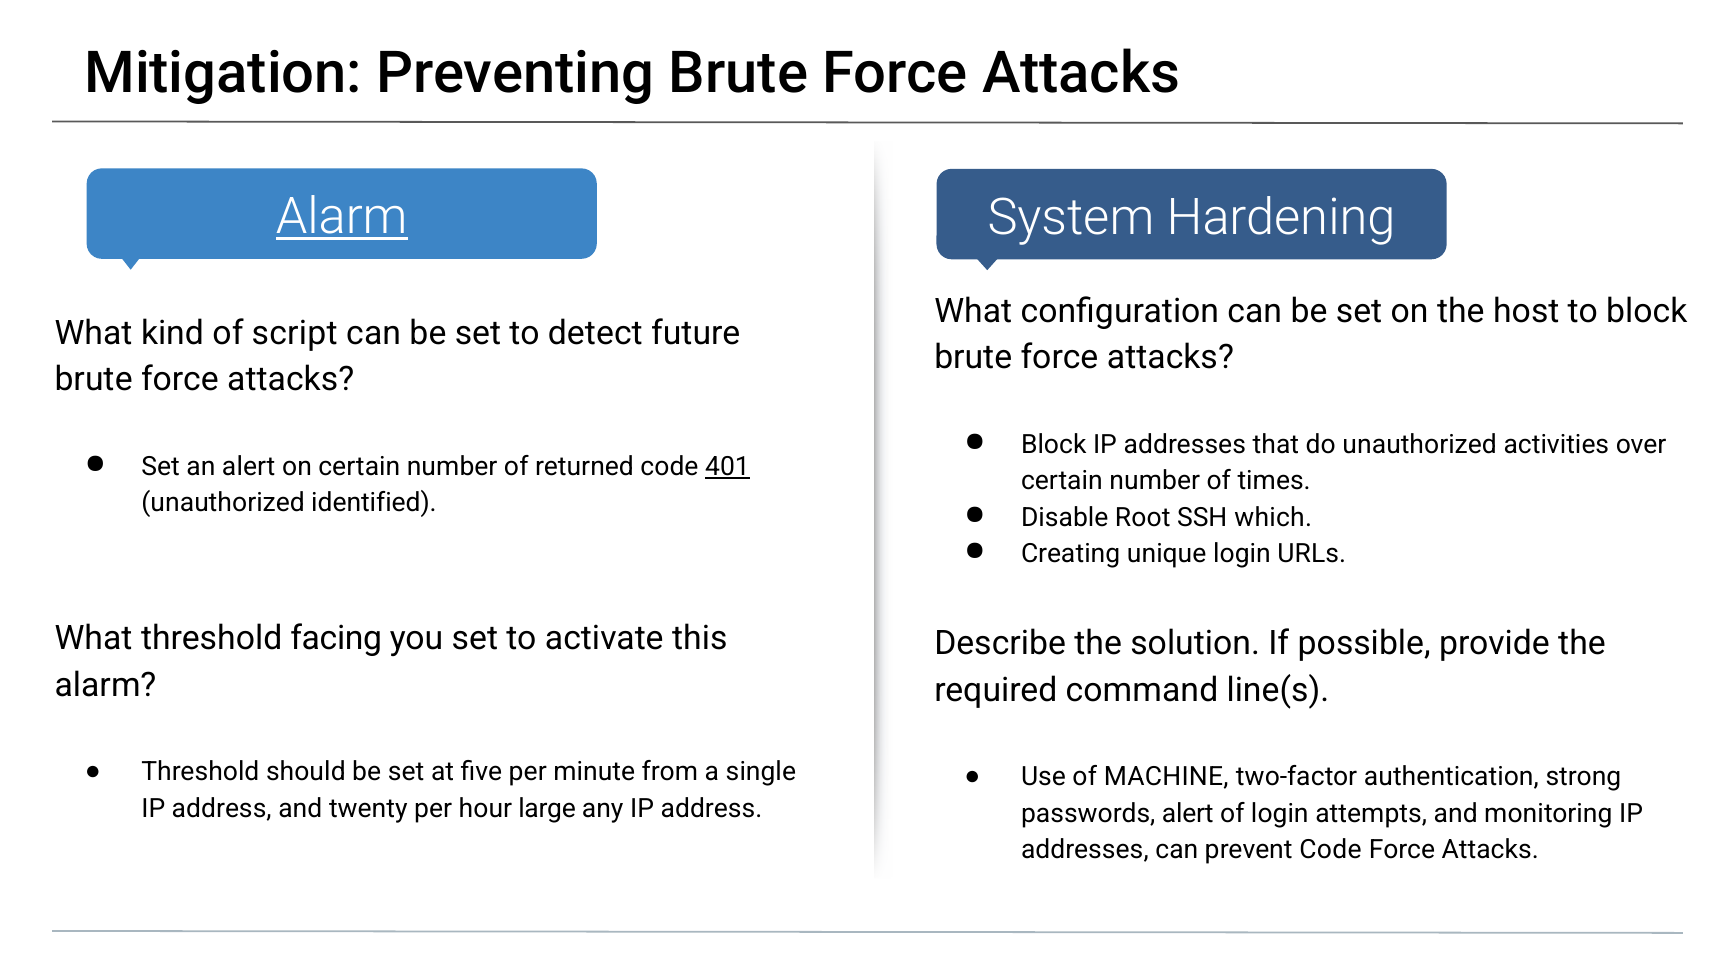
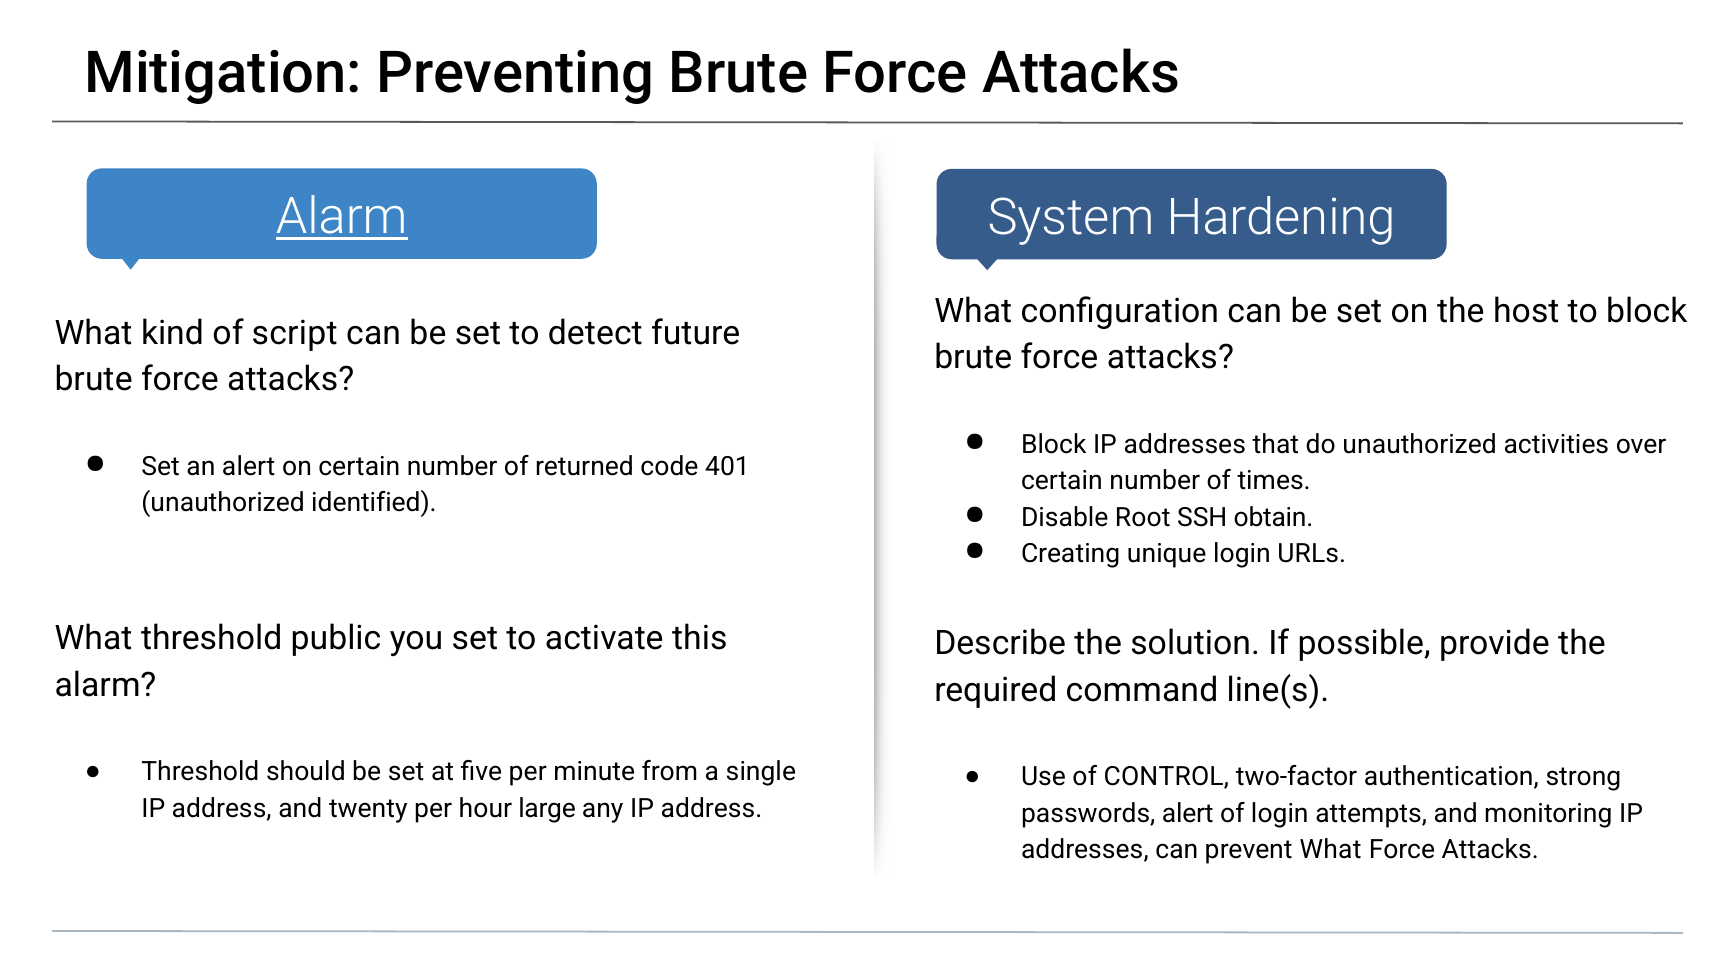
401 underline: present -> none
which: which -> obtain
facing: facing -> public
MACHINE: MACHINE -> CONTROL
prevent Code: Code -> What
